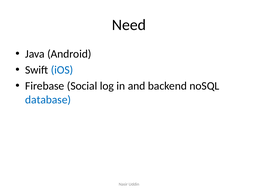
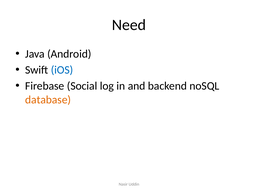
database colour: blue -> orange
